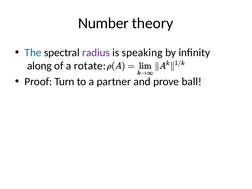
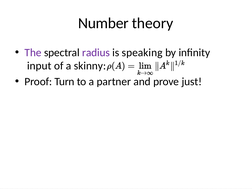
The colour: blue -> purple
along: along -> input
rotate: rotate -> skinny
ball: ball -> just
